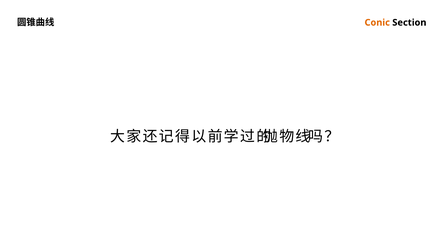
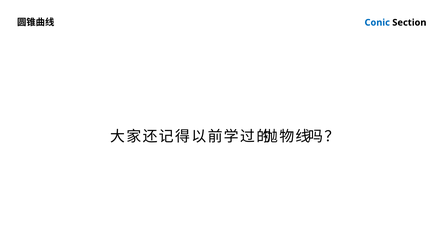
Conic colour: orange -> blue
